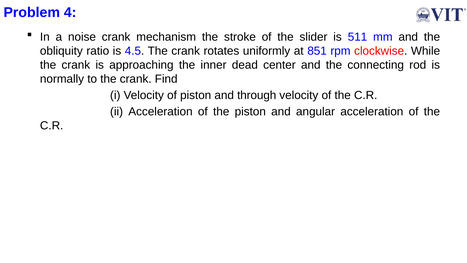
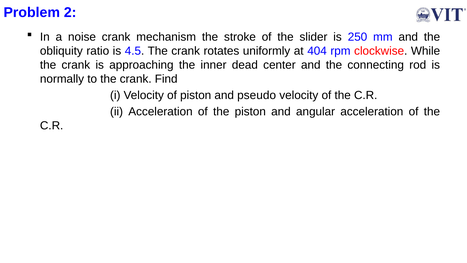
4: 4 -> 2
511: 511 -> 250
851: 851 -> 404
through: through -> pseudo
